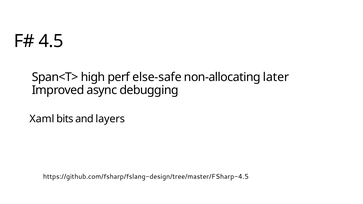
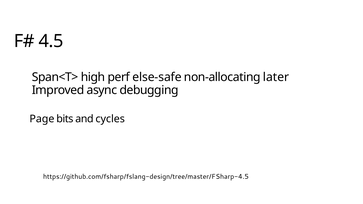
Xaml: Xaml -> Page
layers: layers -> cycles
